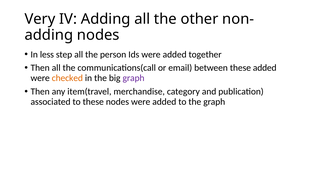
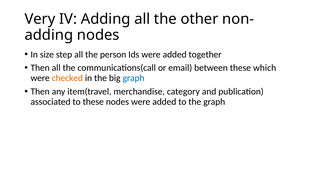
less: less -> size
these added: added -> which
graph at (134, 78) colour: purple -> blue
